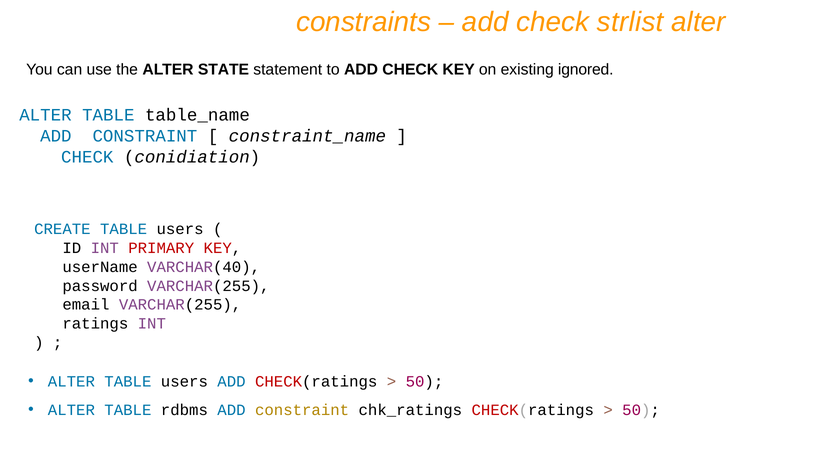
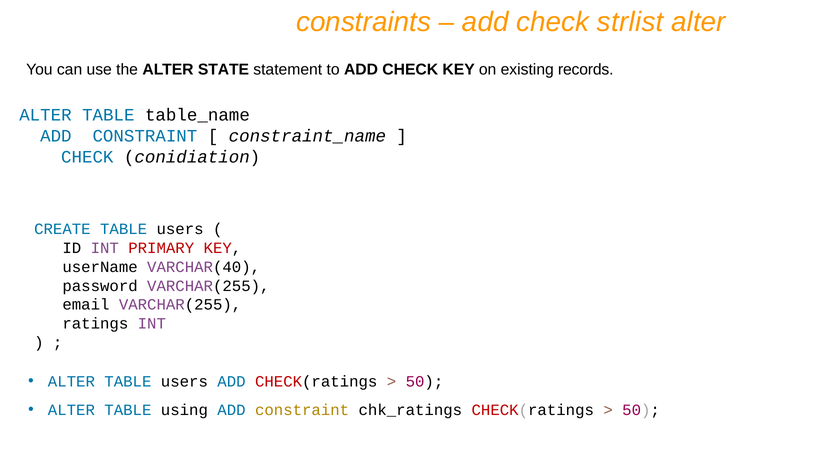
ignored: ignored -> records
rdbms: rdbms -> using
